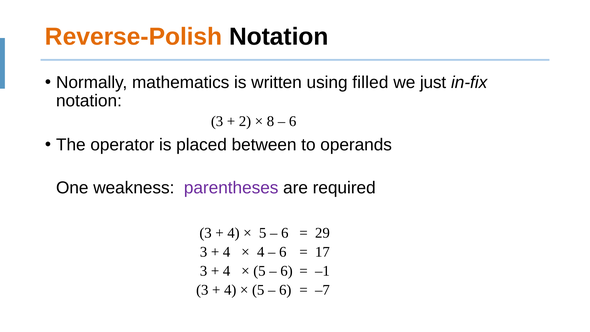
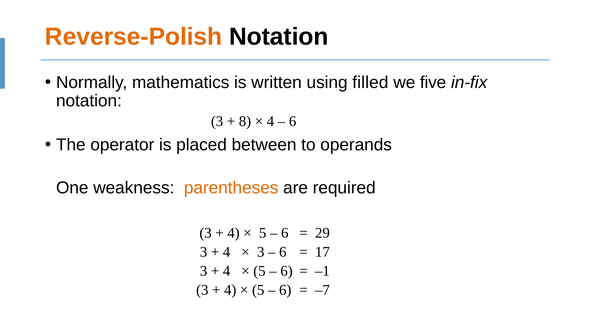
just: just -> five
2: 2 -> 8
8 at (270, 121): 8 -> 4
parentheses colour: purple -> orange
4 at (261, 252): 4 -> 3
